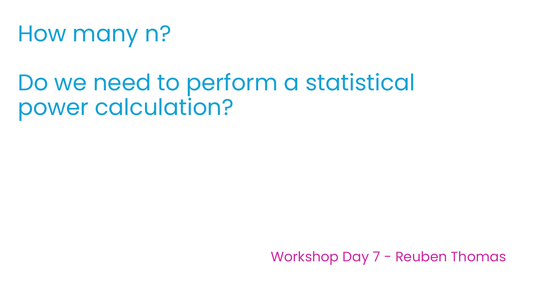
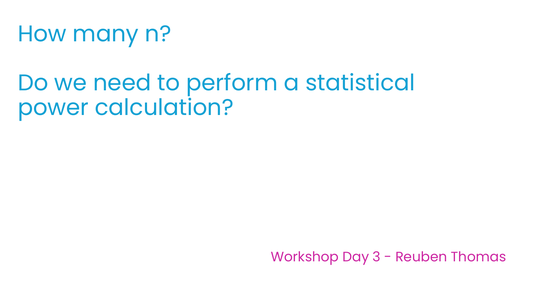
7: 7 -> 3
